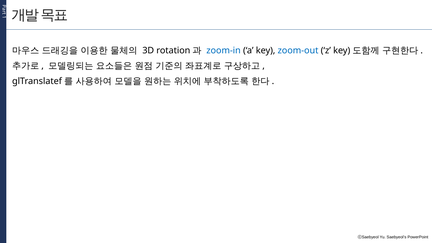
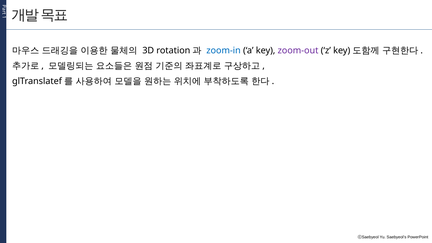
zoom-out colour: blue -> purple
